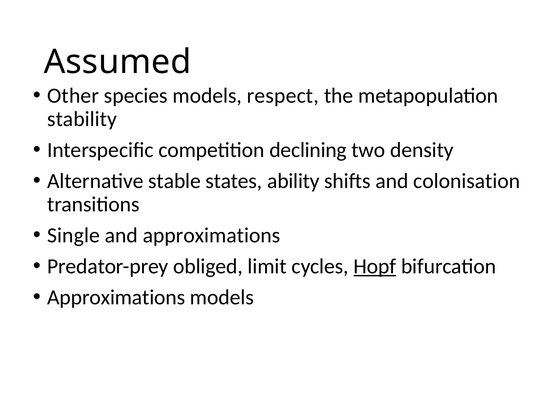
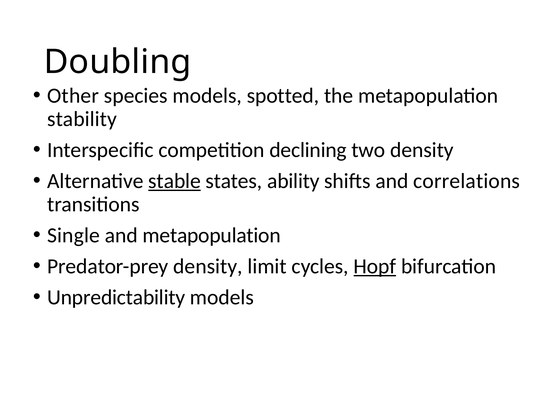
Assumed: Assumed -> Doubling
respect: respect -> spotted
stable underline: none -> present
colonisation: colonisation -> correlations
and approximations: approximations -> metapopulation
Predator-prey obliged: obliged -> density
Approximations at (116, 297): Approximations -> Unpredictability
